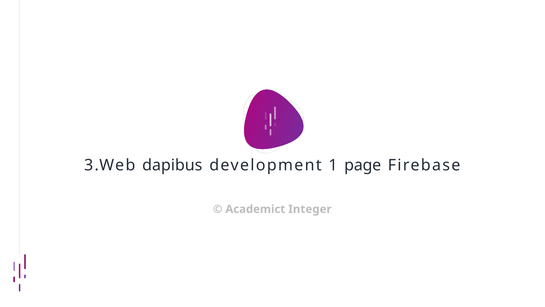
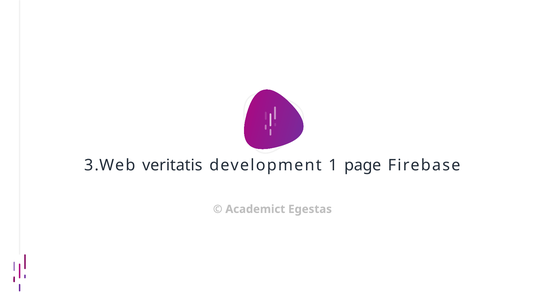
dapibus: dapibus -> veritatis
Integer: Integer -> Egestas
